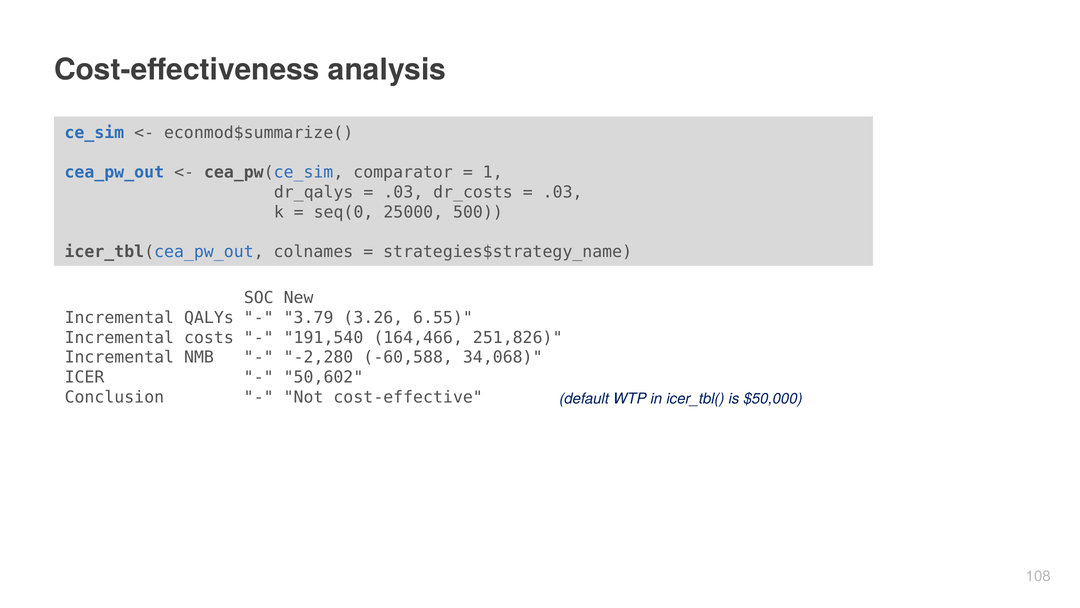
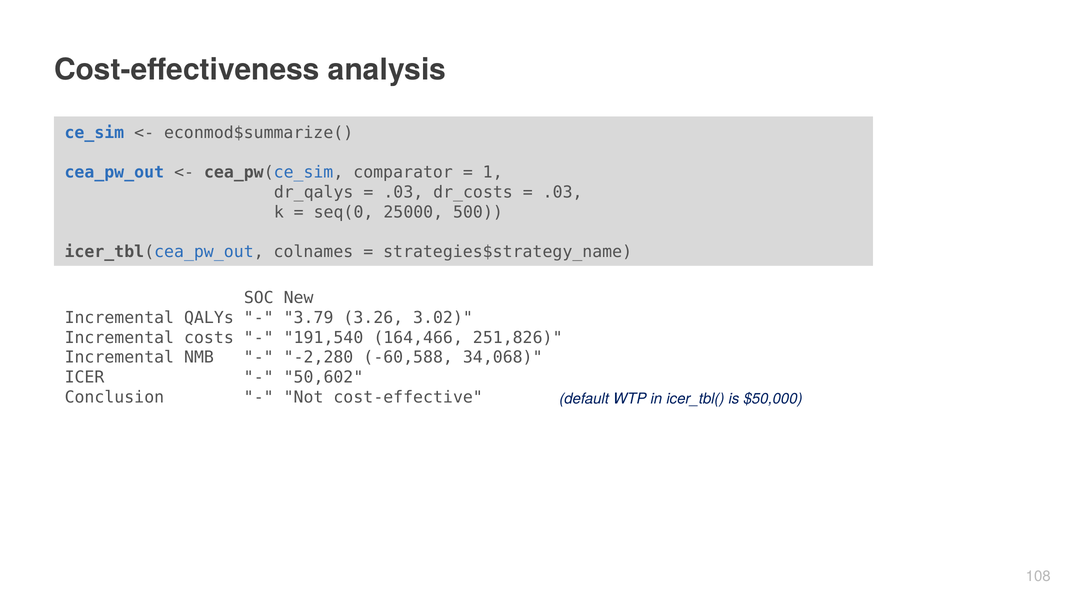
6.55: 6.55 -> 3.02
